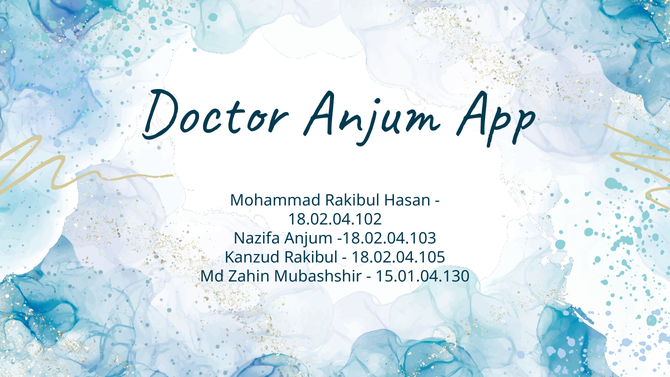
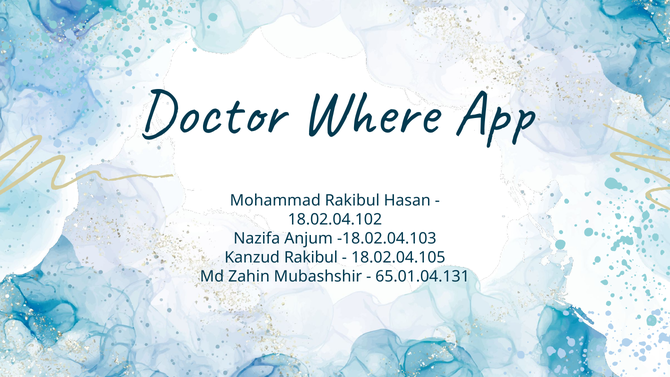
Doctor Anjum: Anjum -> Where
15.01.04.130: 15.01.04.130 -> 65.01.04.131
